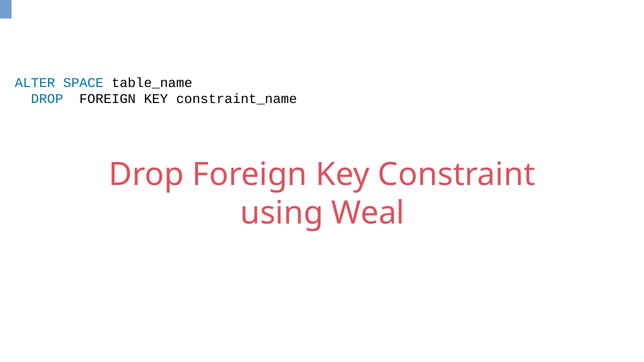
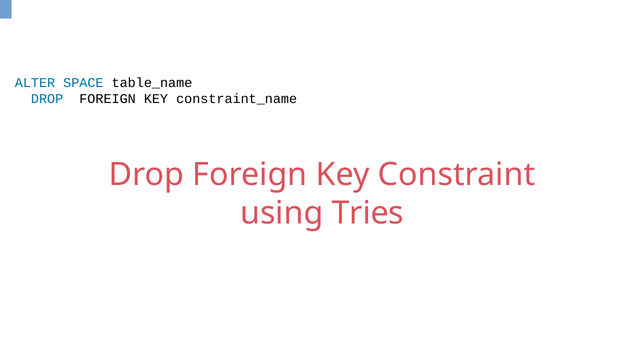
Weal: Weal -> Tries
